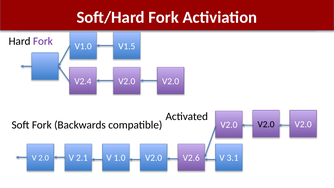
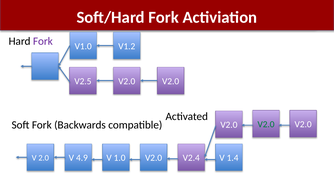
V1.5: V1.5 -> V1.2
V2.4: V2.4 -> V2.5
V2.0 at (266, 124) colour: black -> green
3.1: 3.1 -> 1.4
2.1: 2.1 -> 4.9
V2.6: V2.6 -> V2.4
